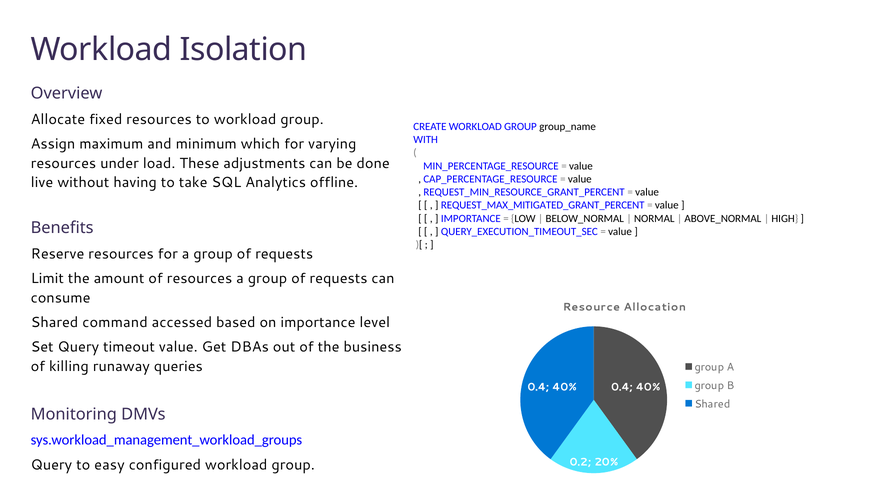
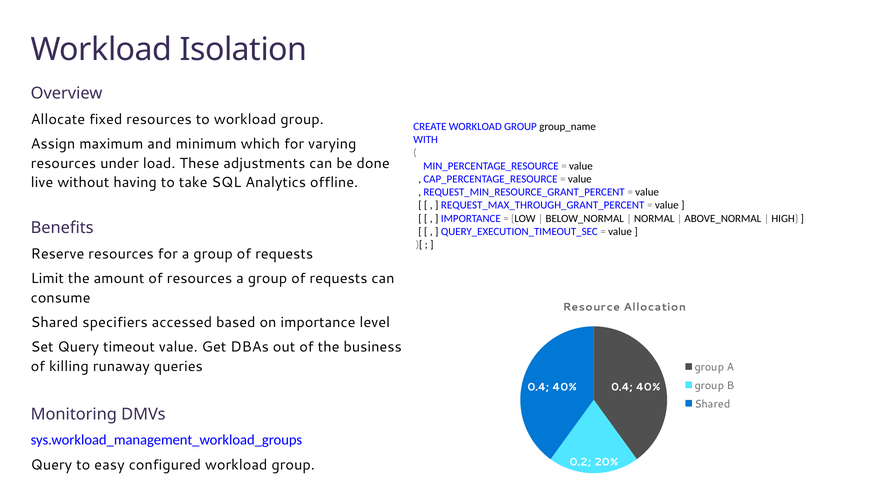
REQUEST_MAX_MITIGATED_GRANT_PERCENT: REQUEST_MAX_MITIGATED_GRANT_PERCENT -> REQUEST_MAX_THROUGH_GRANT_PERCENT
command: command -> specifiers
